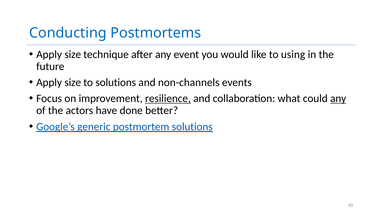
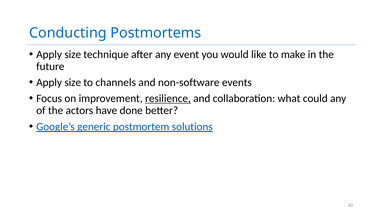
using: using -> make
to solutions: solutions -> channels
non-channels: non-channels -> non-software
any at (338, 98) underline: present -> none
